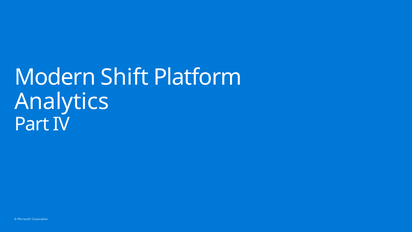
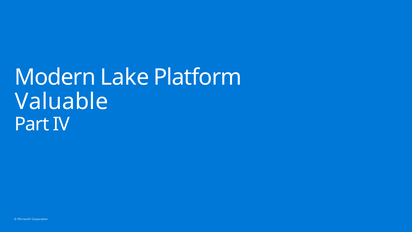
Shift: Shift -> Lake
Analytics: Analytics -> Valuable
